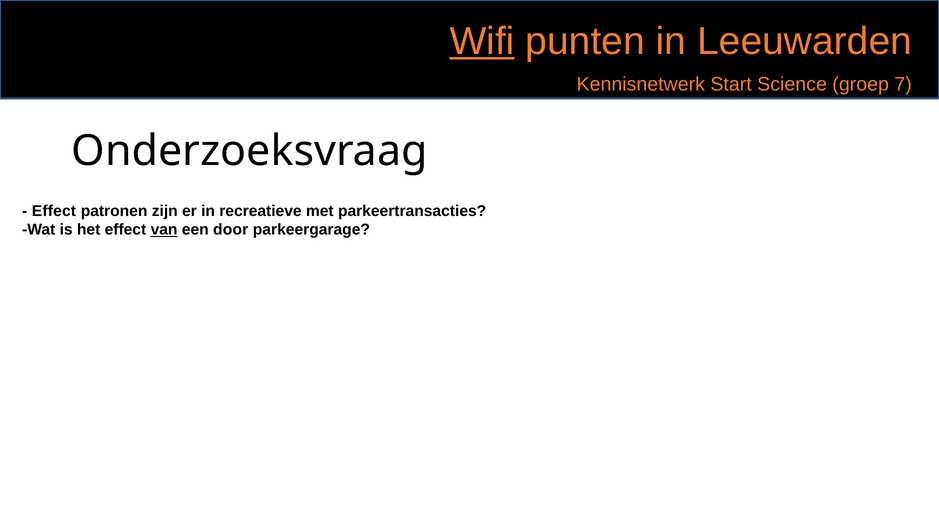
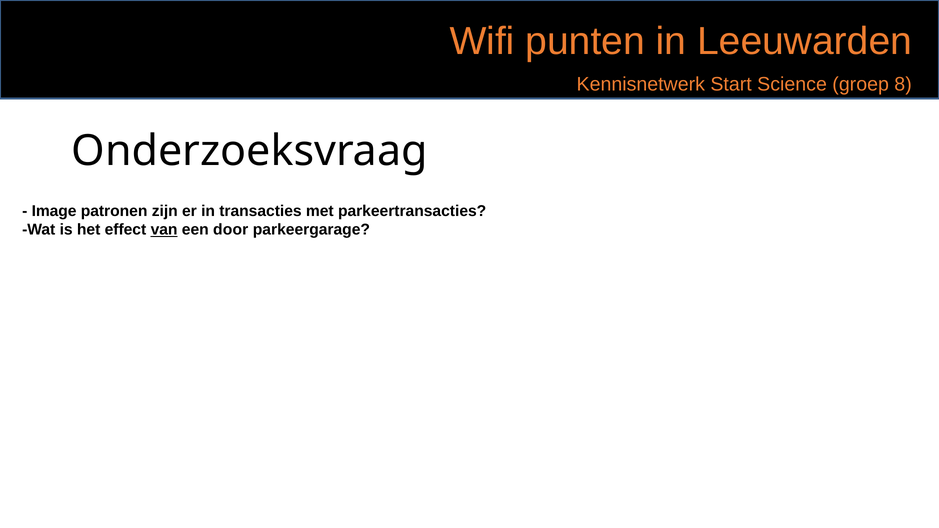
Wifi underline: present -> none
7: 7 -> 8
Effect at (54, 211): Effect -> Image
recreatieve: recreatieve -> transacties
